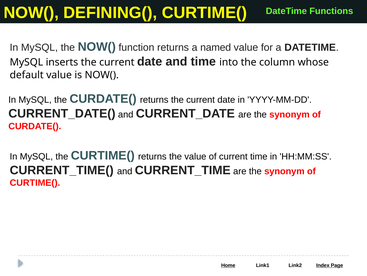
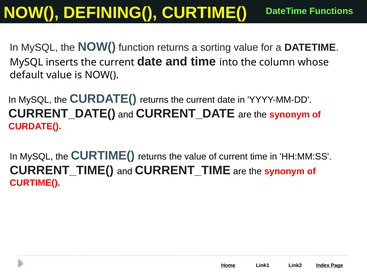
named: named -> sorting
